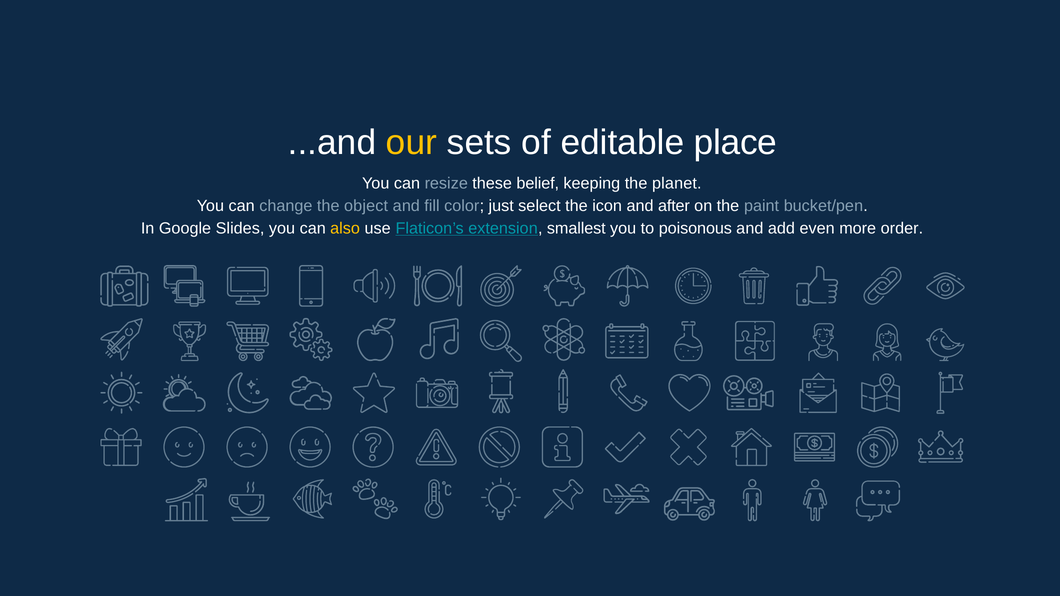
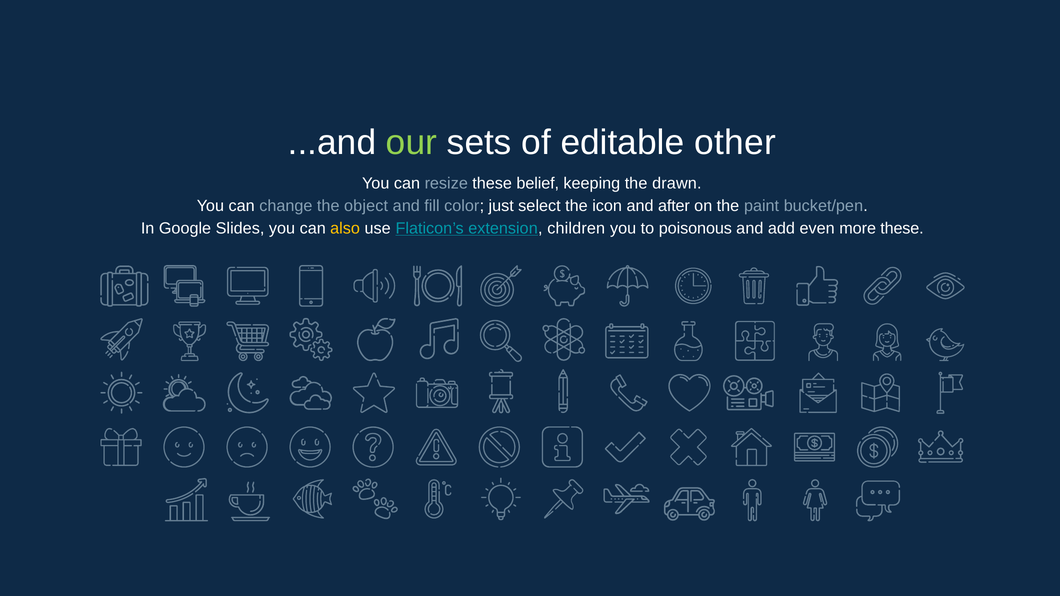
our colour: yellow -> light green
place: place -> other
planet: planet -> drawn
smallest: smallest -> children
more order: order -> these
